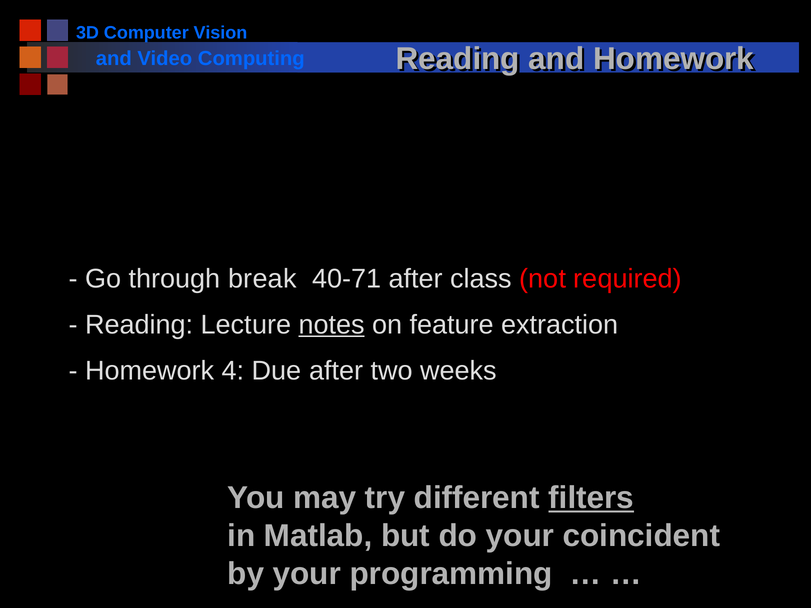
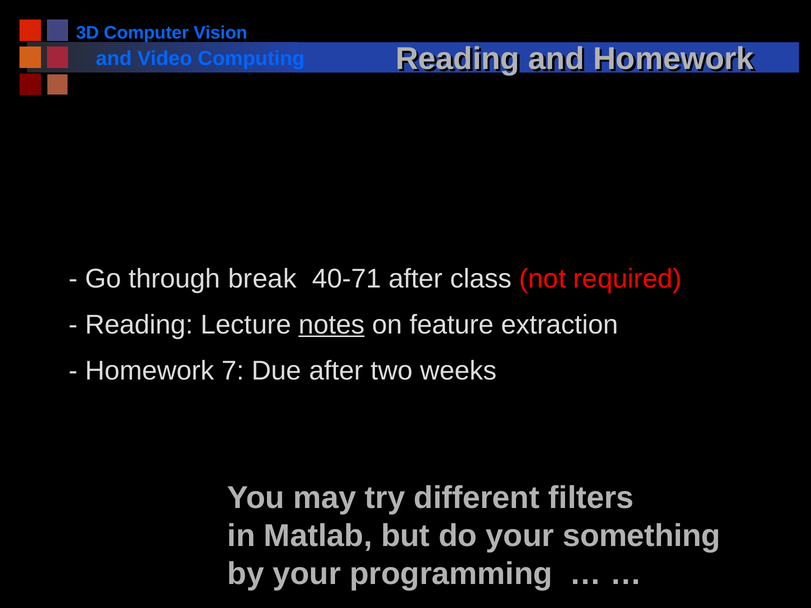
4: 4 -> 7
filters underline: present -> none
coincident: coincident -> something
